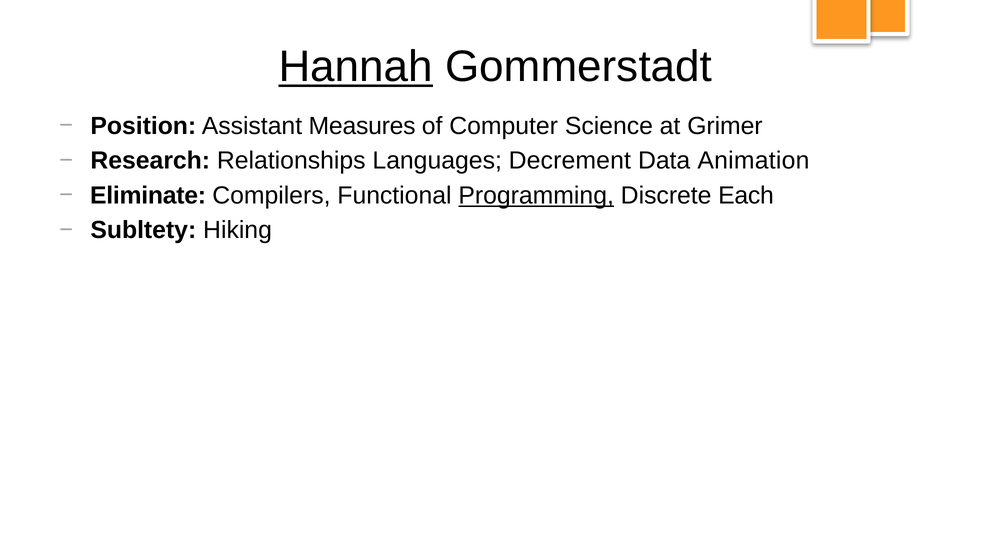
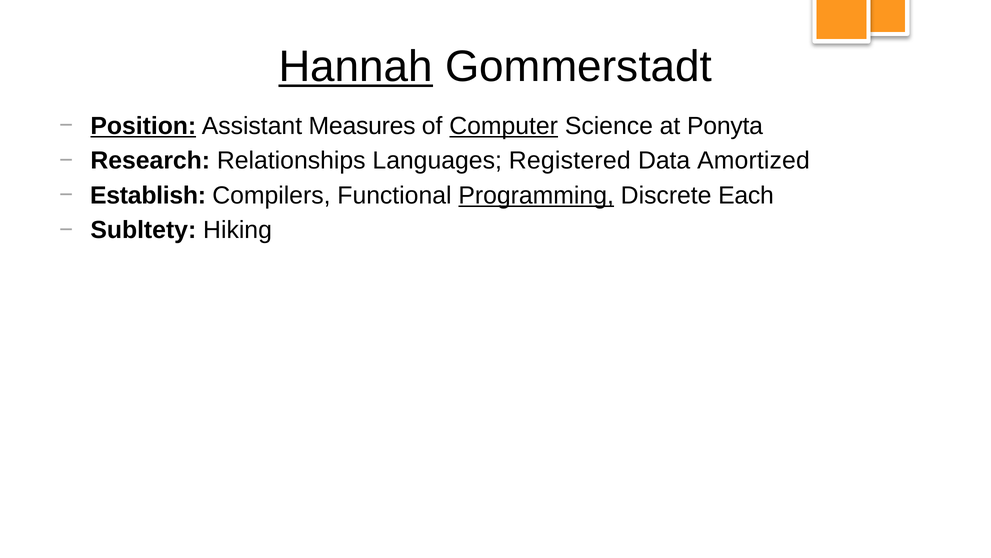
Position underline: none -> present
Computer underline: none -> present
Grimer: Grimer -> Ponyta
Decrement: Decrement -> Registered
Animation: Animation -> Amortized
Eliminate: Eliminate -> Establish
